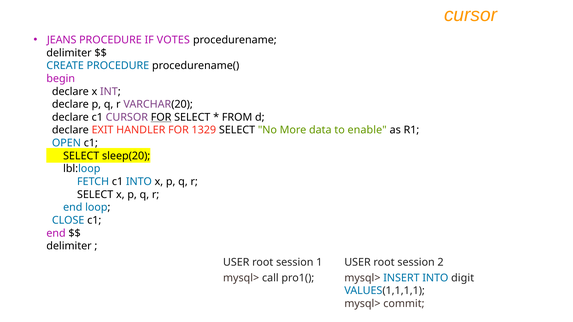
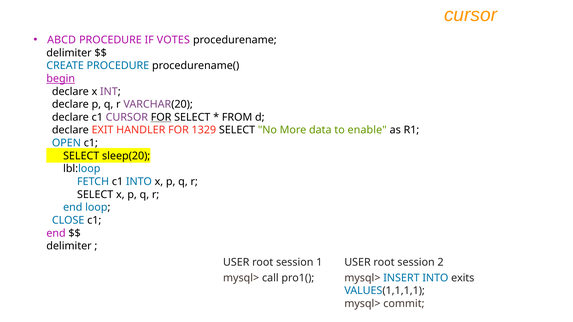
JEANS: JEANS -> ABCD
begin underline: none -> present
digit: digit -> exits
